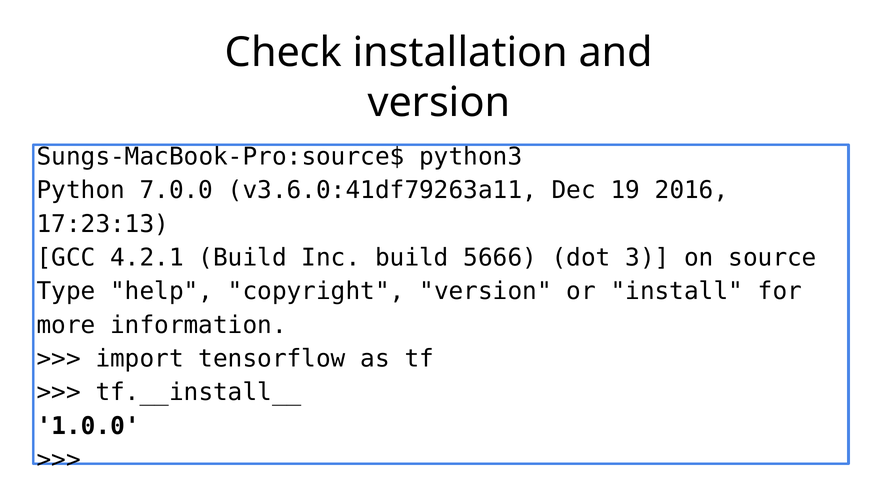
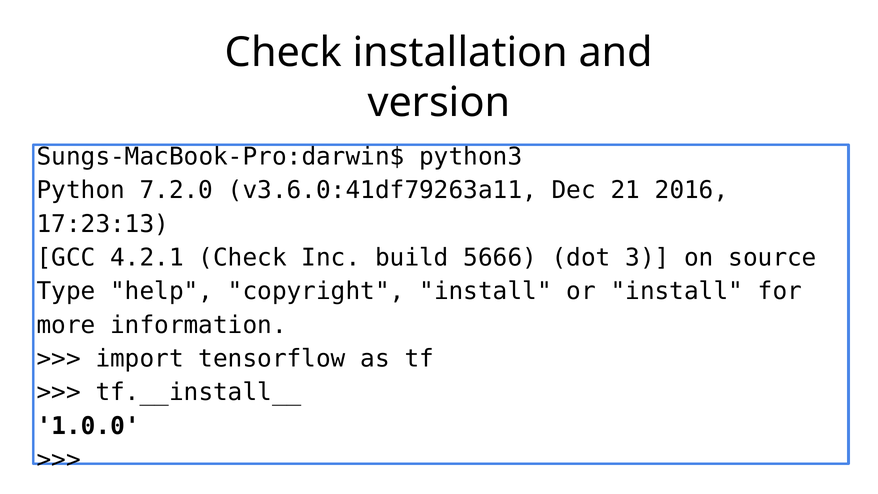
Sungs-MacBook-Pro:source$: Sungs-MacBook-Pro:source$ -> Sungs-MacBook-Pro:darwin$
7.0.0: 7.0.0 -> 7.2.0
19: 19 -> 21
4.2.1 Build: Build -> Check
copyright version: version -> install
